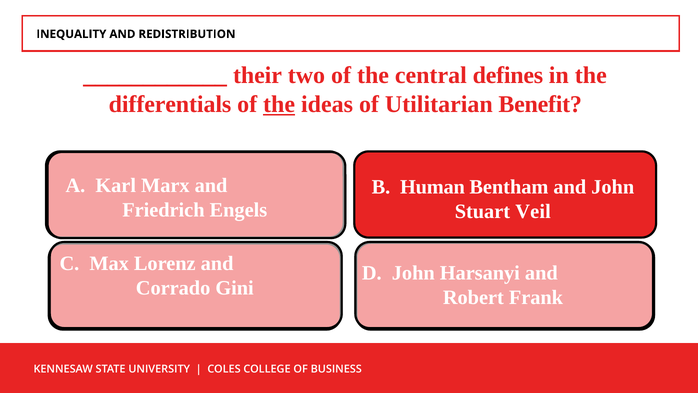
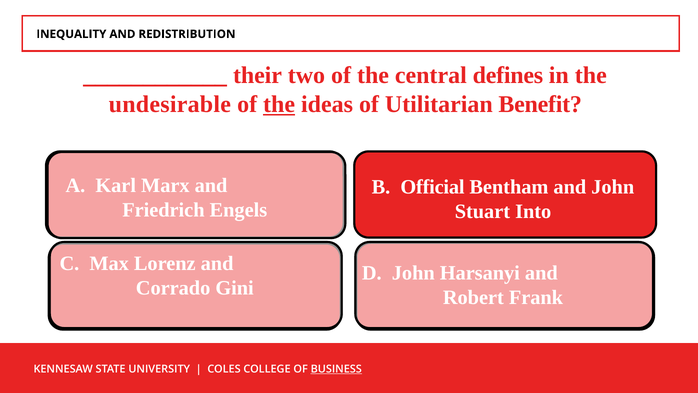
differentials: differentials -> undesirable
Human: Human -> Official
Veil: Veil -> Into
BUSINESS underline: none -> present
